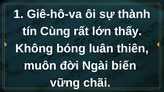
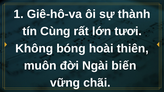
thấy: thấy -> tươi
luân: luân -> hoài
